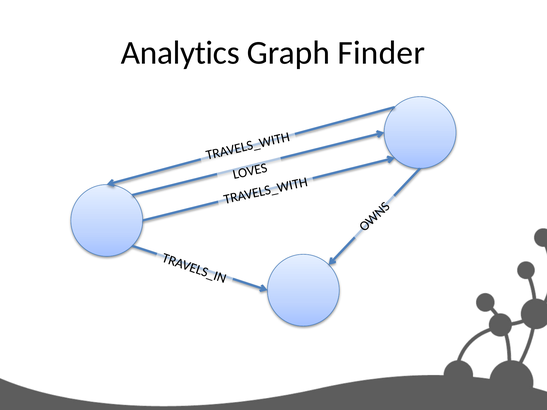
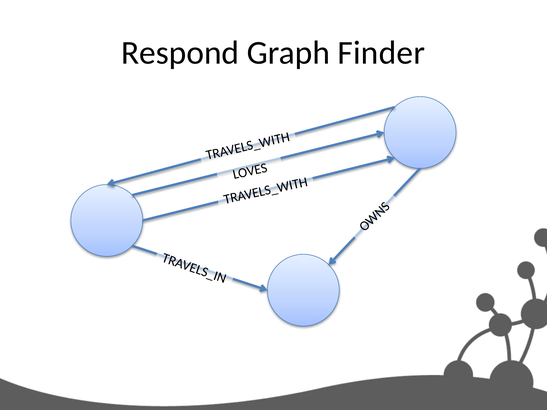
Analytics: Analytics -> Respond
